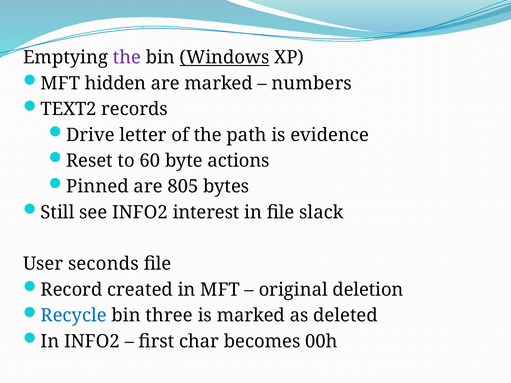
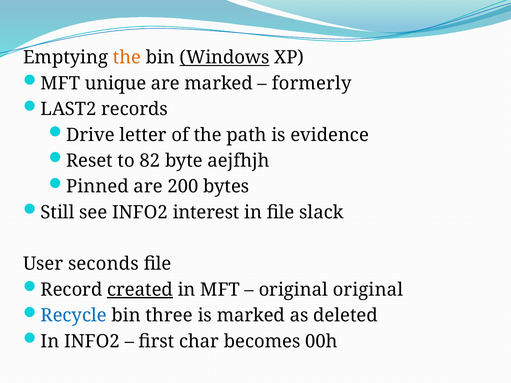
the at (127, 58) colour: purple -> orange
hidden: hidden -> unique
numbers: numbers -> formerly
TEXT2: TEXT2 -> LAST2
60: 60 -> 82
actions: actions -> aejfhjh
805: 805 -> 200
created underline: none -> present
original deletion: deletion -> original
